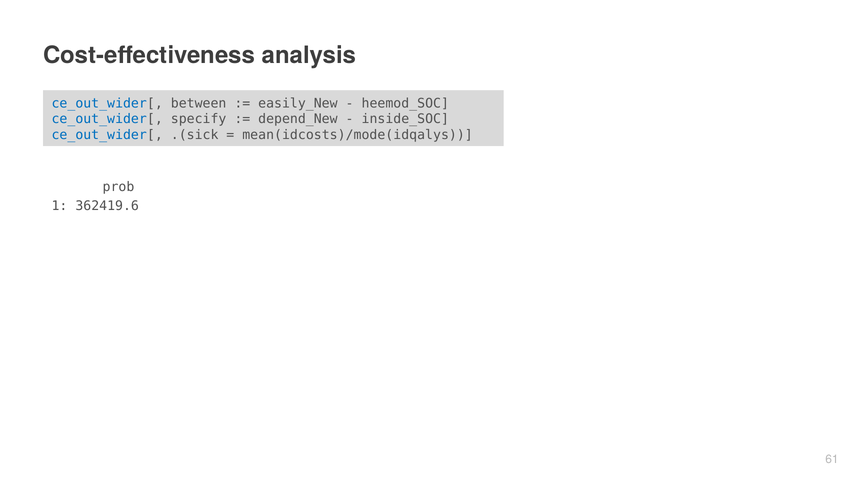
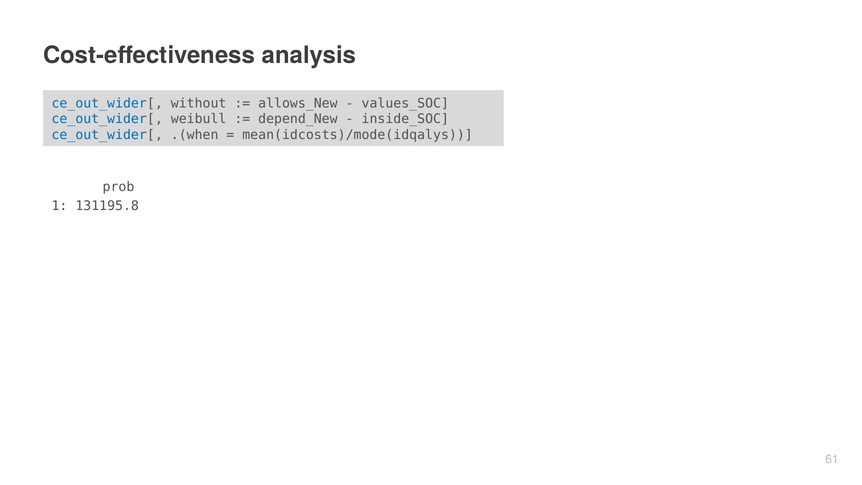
between: between -> without
easily_New: easily_New -> allows_New
heemod_SOC: heemod_SOC -> values_SOC
specify: specify -> weibull
.(sick: .(sick -> .(when
362419.6: 362419.6 -> 131195.8
